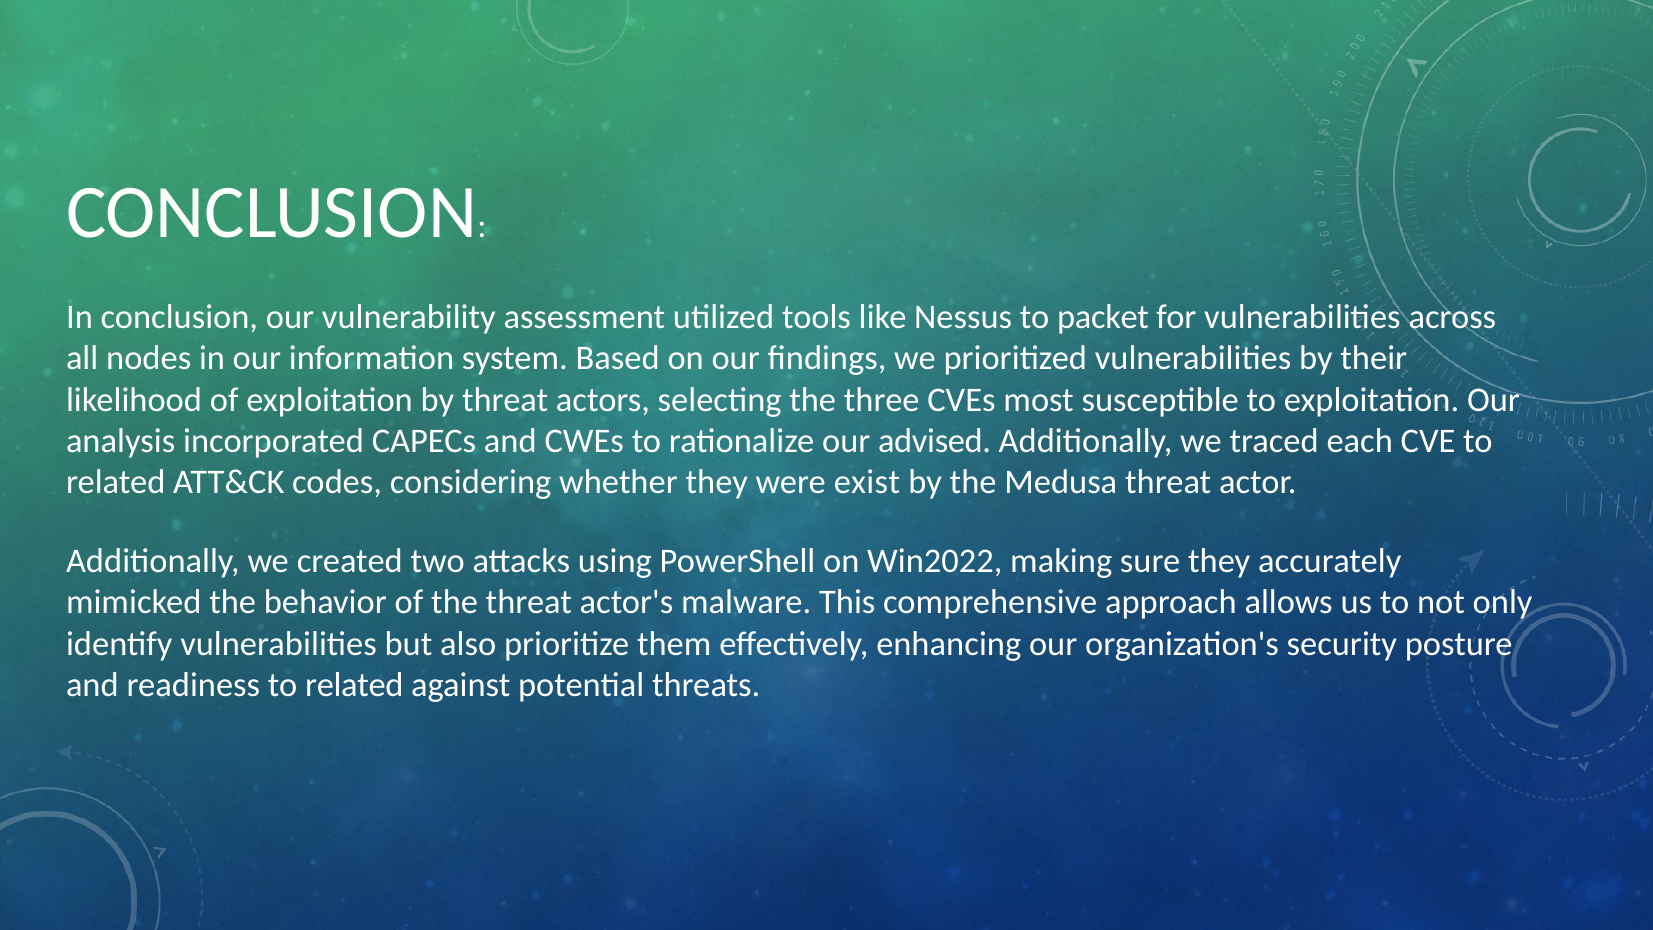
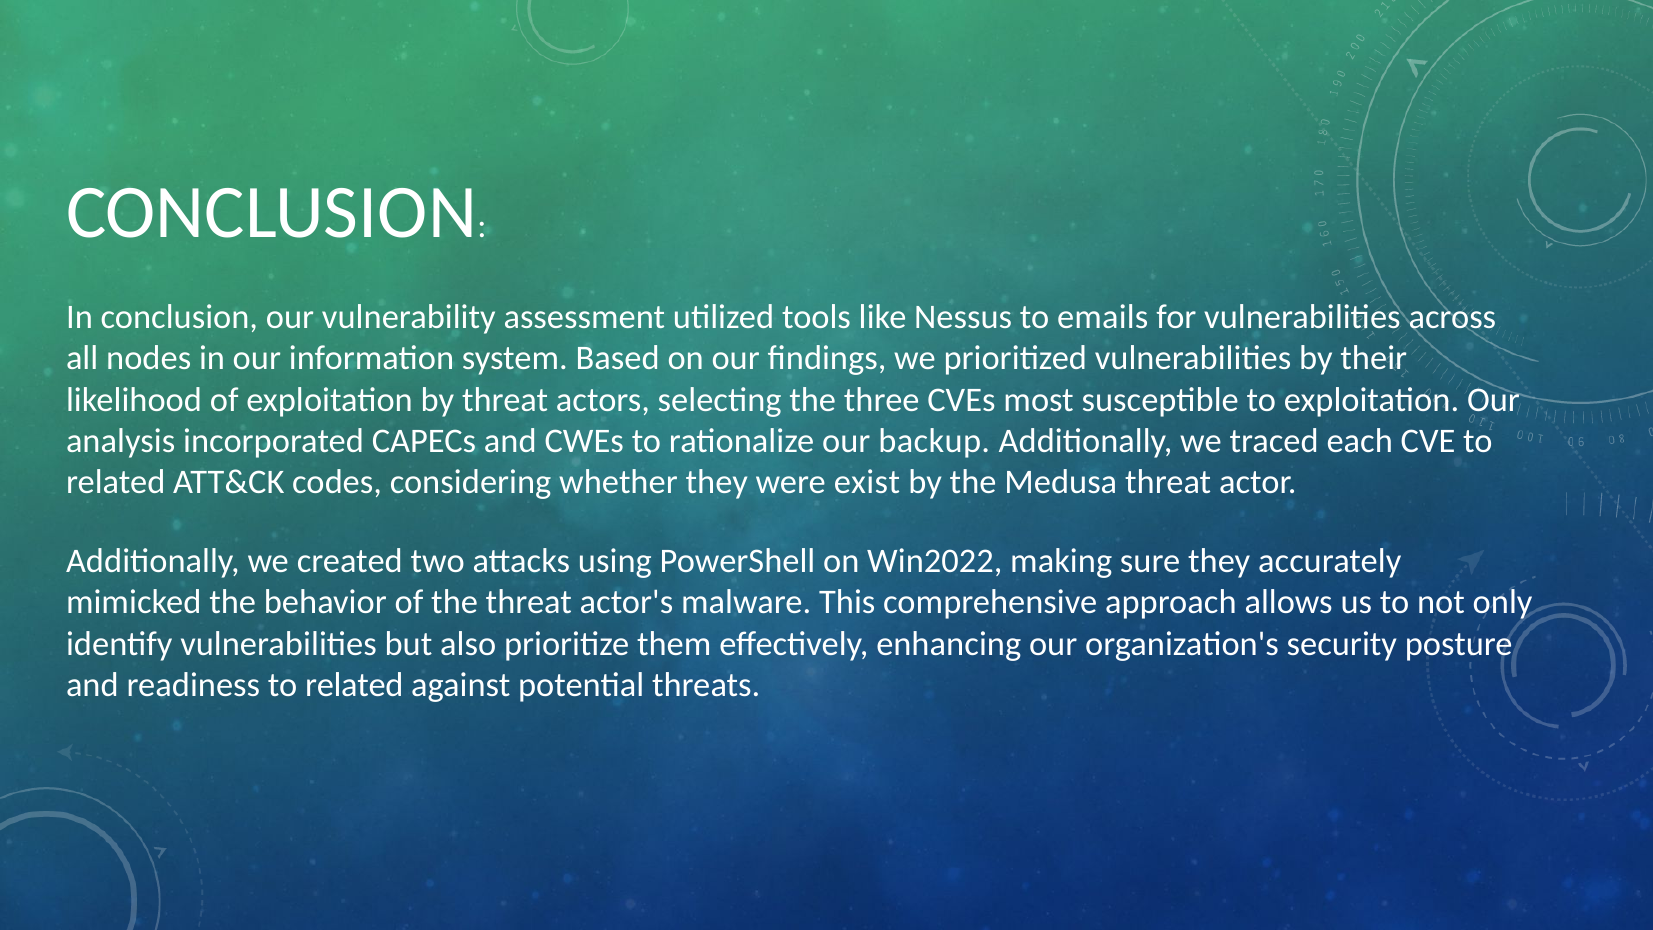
packet: packet -> emails
advised: advised -> backup
